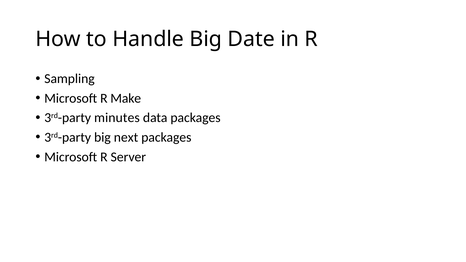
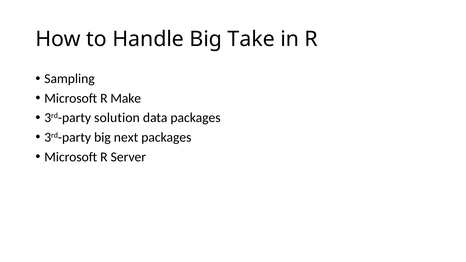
Date: Date -> Take
minutes: minutes -> solution
